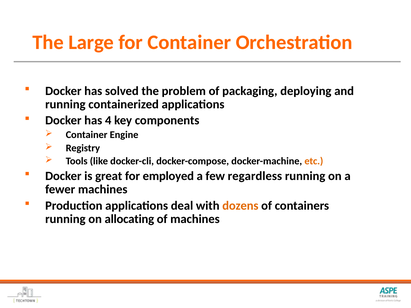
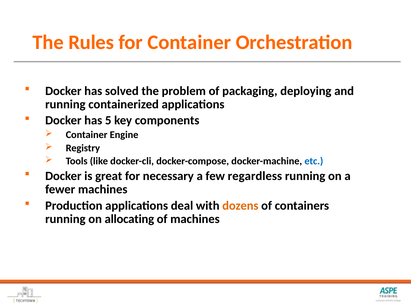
Large: Large -> Rules
4: 4 -> 5
etc colour: orange -> blue
employed: employed -> necessary
